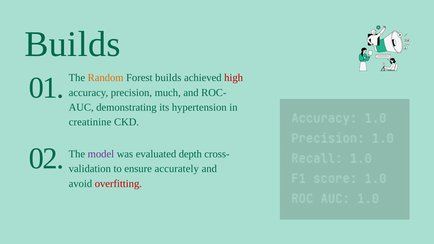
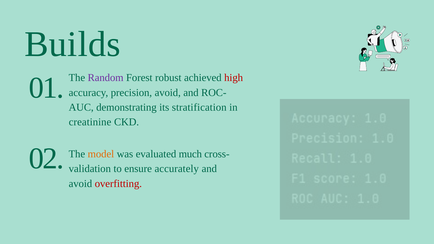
Random colour: orange -> purple
Forest builds: builds -> robust
precision much: much -> avoid
hypertension: hypertension -> stratification
model colour: purple -> orange
depth: depth -> much
